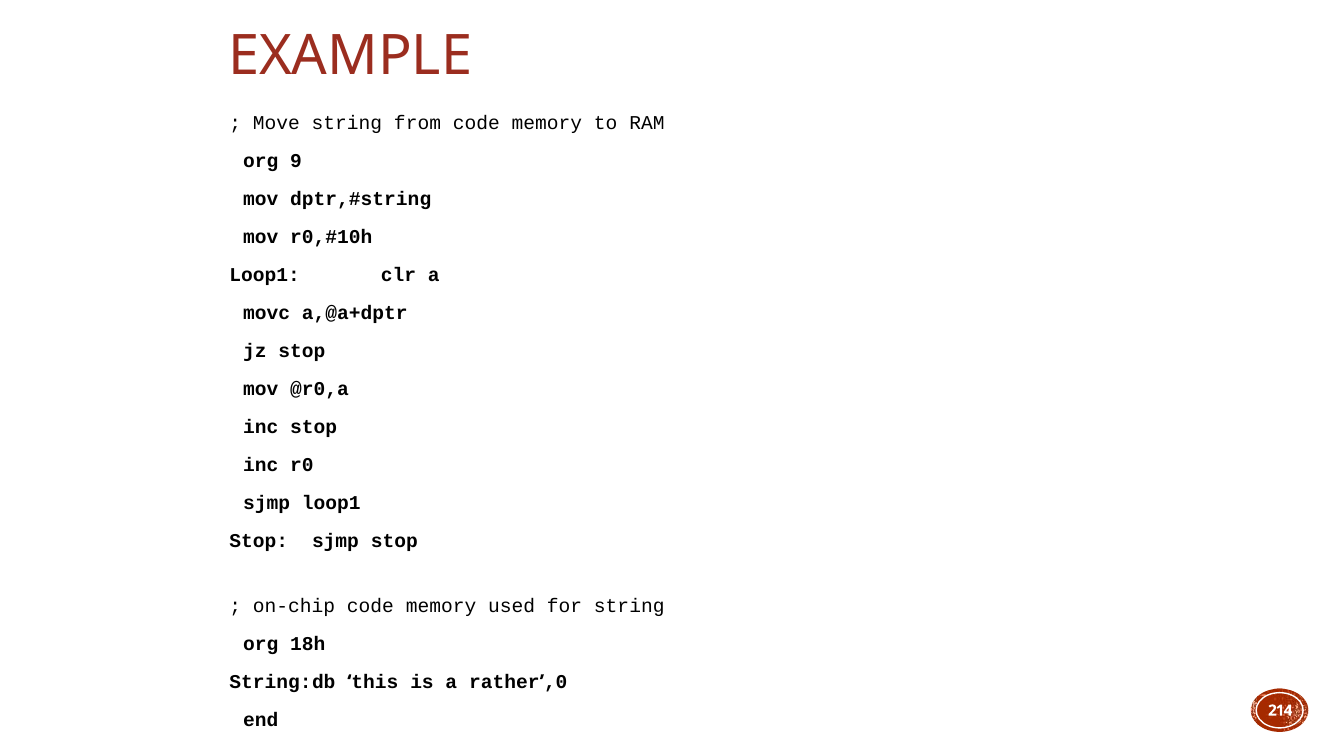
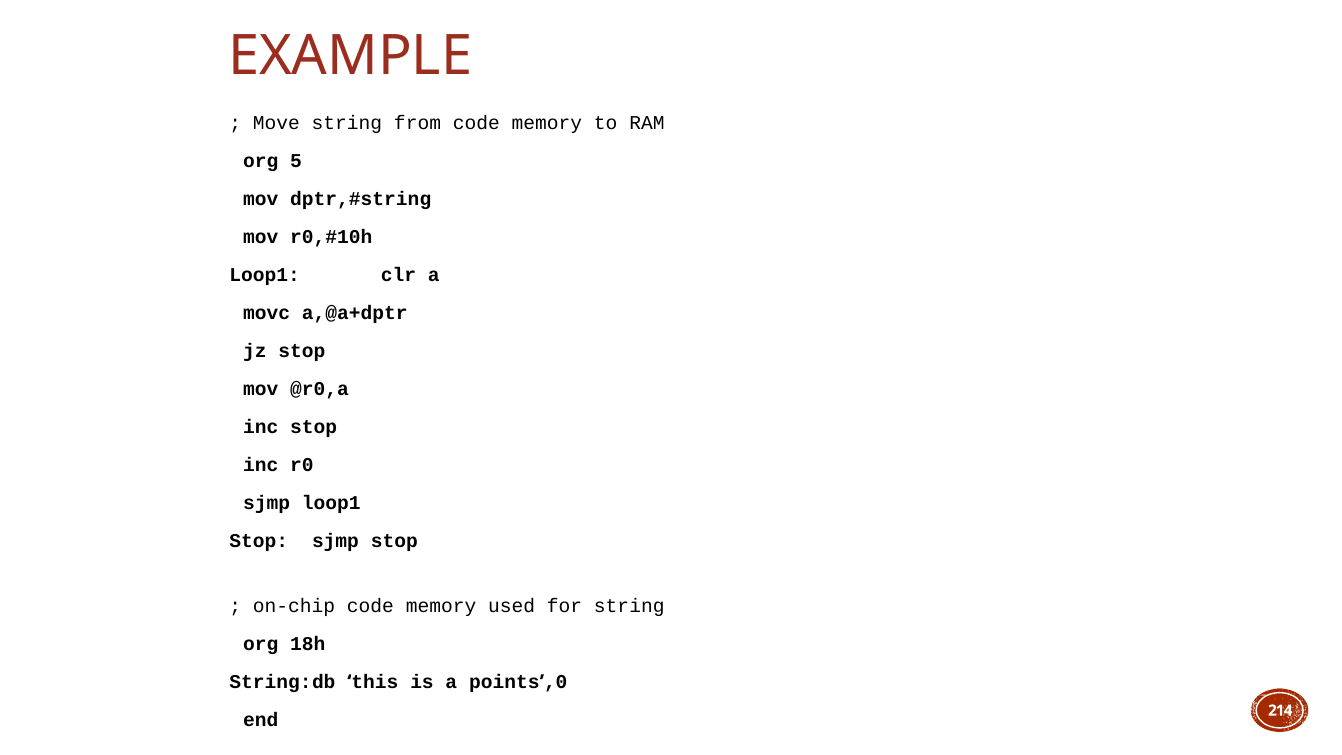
9: 9 -> 5
rather: rather -> points
